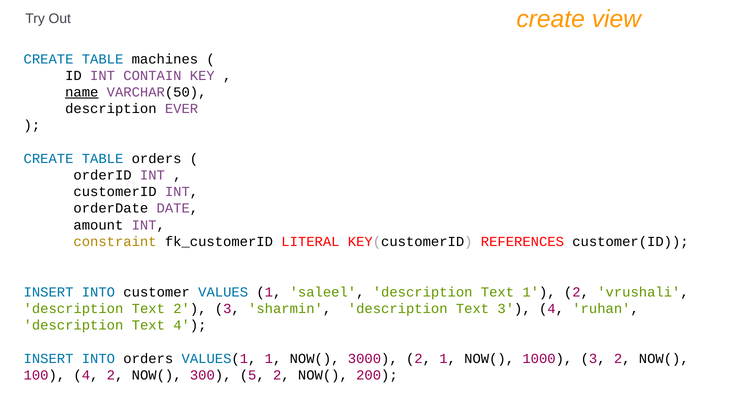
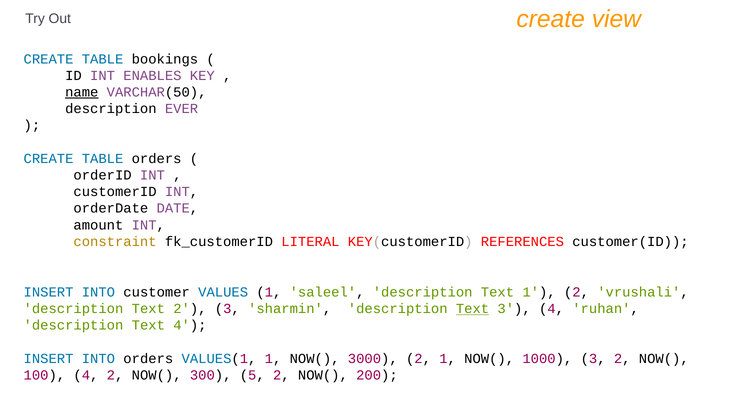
machines: machines -> bookings
CONTAIN: CONTAIN -> ENABLES
Text at (473, 309) underline: none -> present
